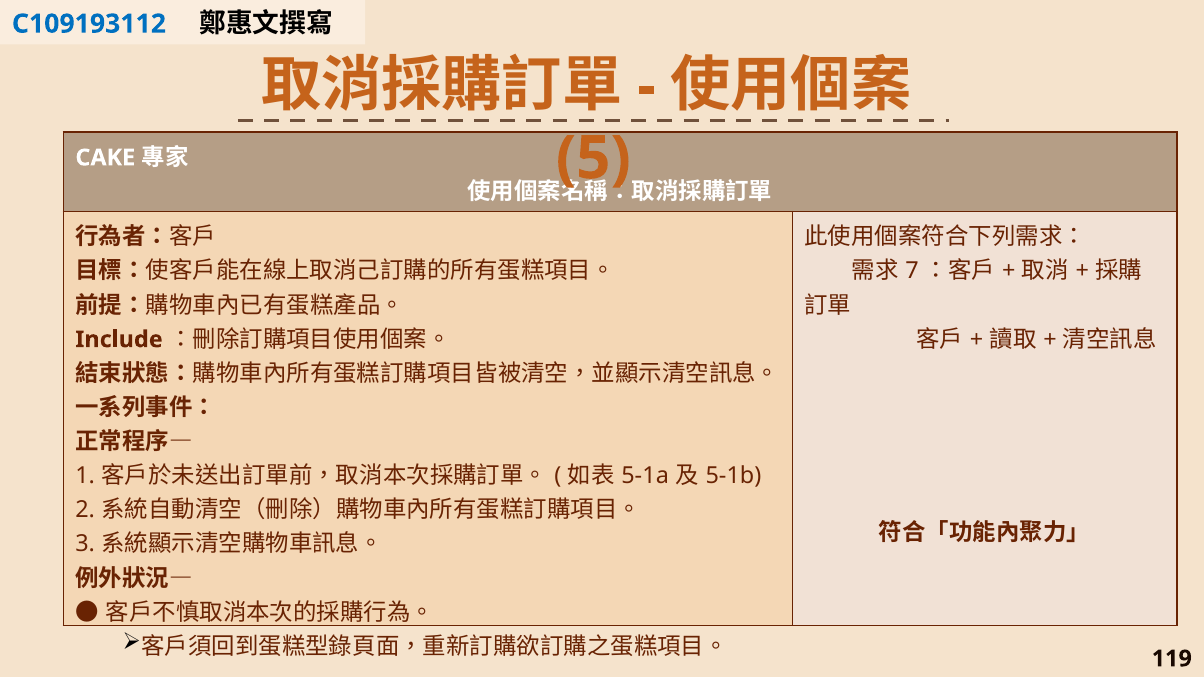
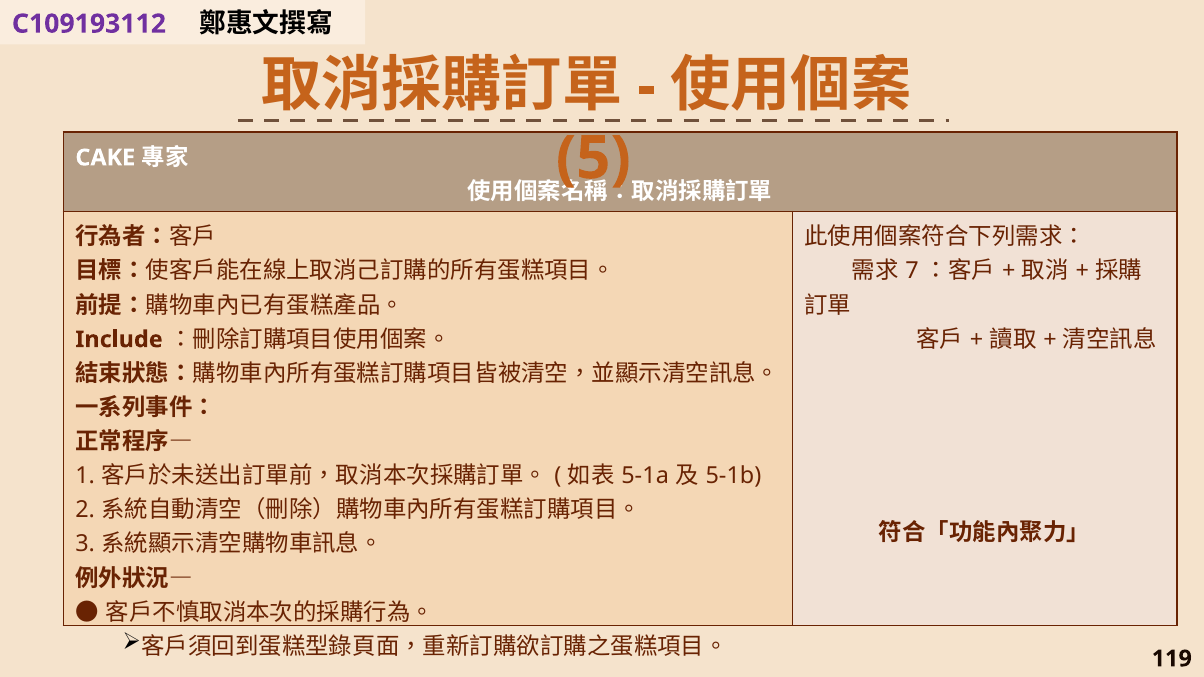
C109193112 colour: blue -> purple
